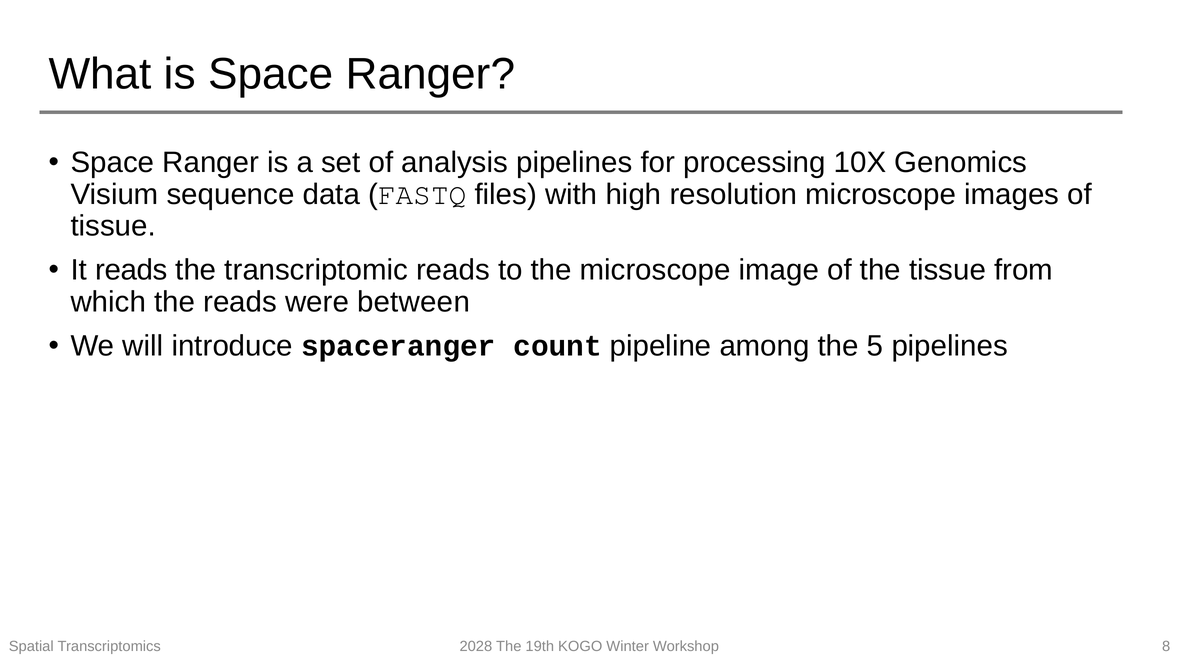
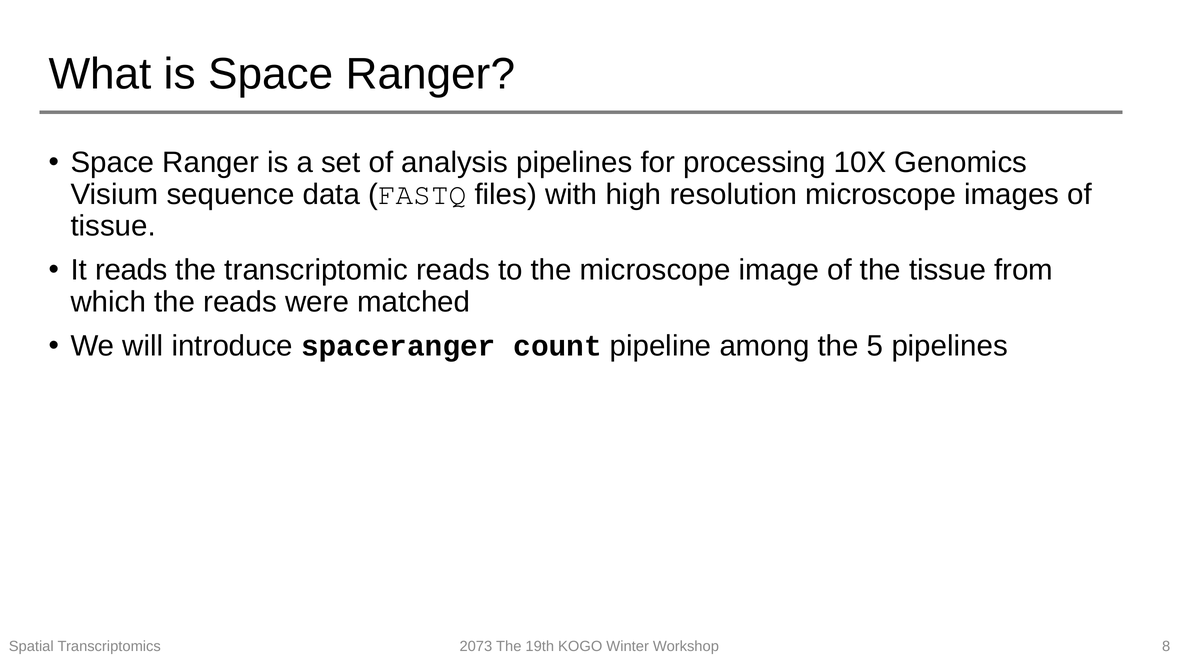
between: between -> matched
2028: 2028 -> 2073
